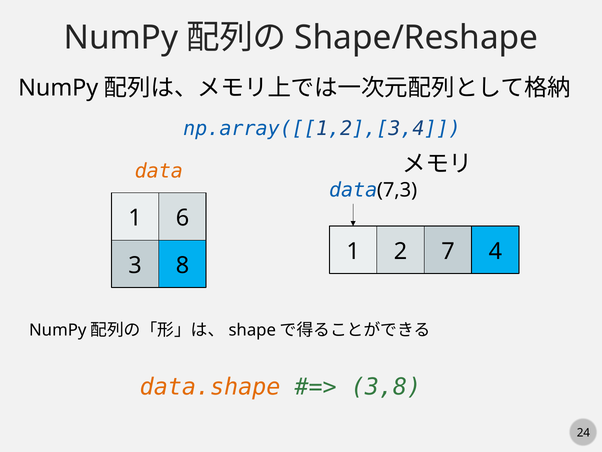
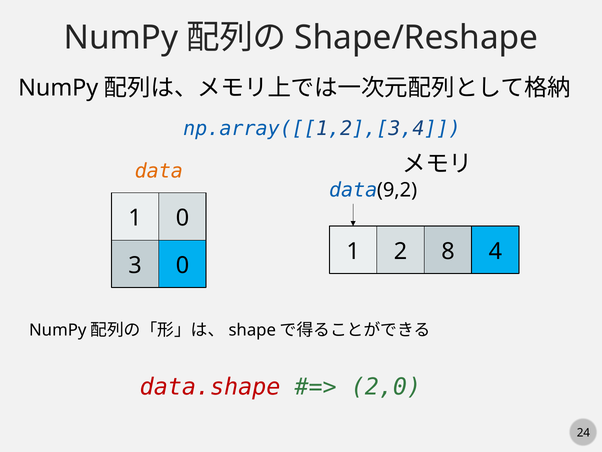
7,3: 7,3 -> 9,2
1 6: 6 -> 0
7: 7 -> 8
3 8: 8 -> 0
data.shape colour: orange -> red
3,8: 3,8 -> 2,0
